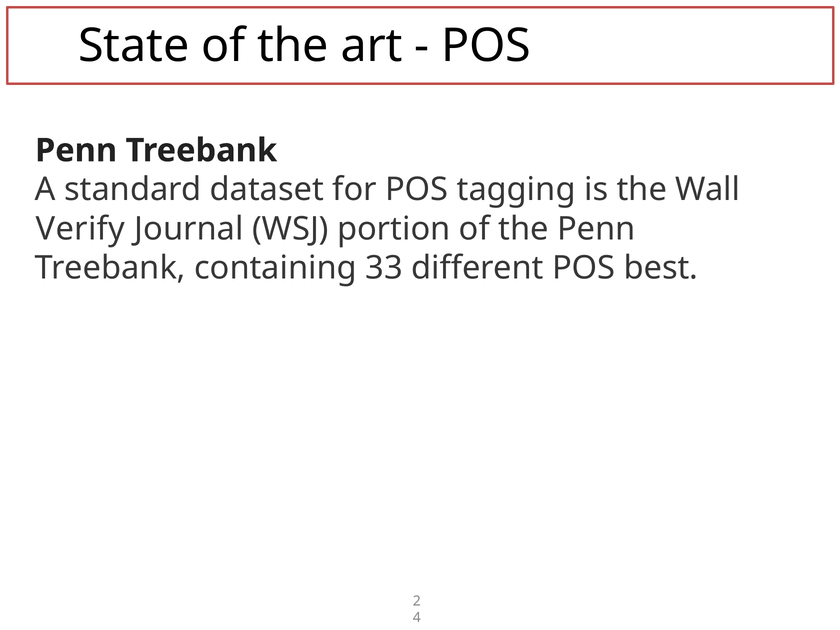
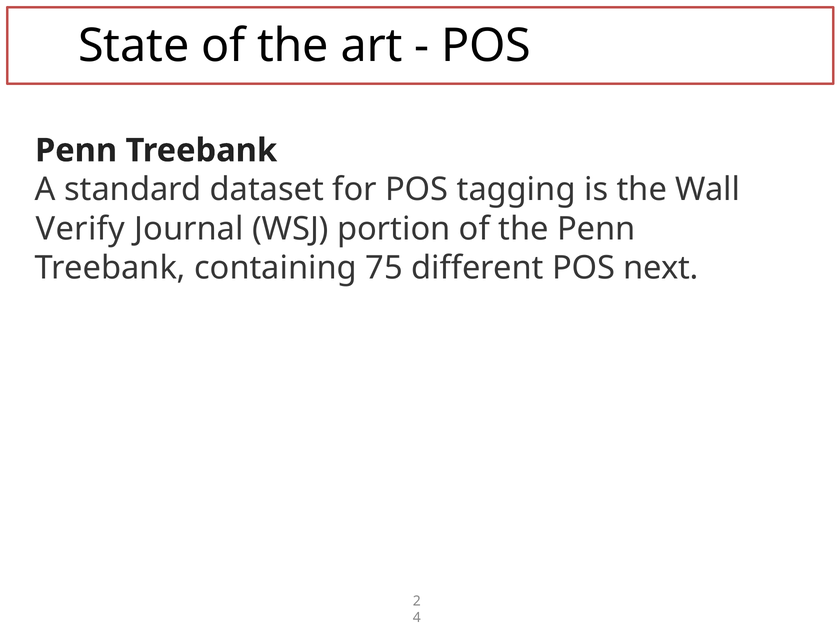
33: 33 -> 75
best: best -> next
